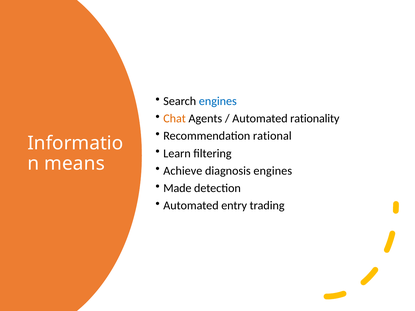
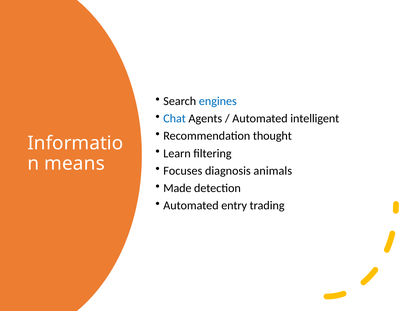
Chat colour: orange -> blue
rationality: rationality -> intelligent
rational: rational -> thought
Achieve: Achieve -> Focuses
diagnosis engines: engines -> animals
